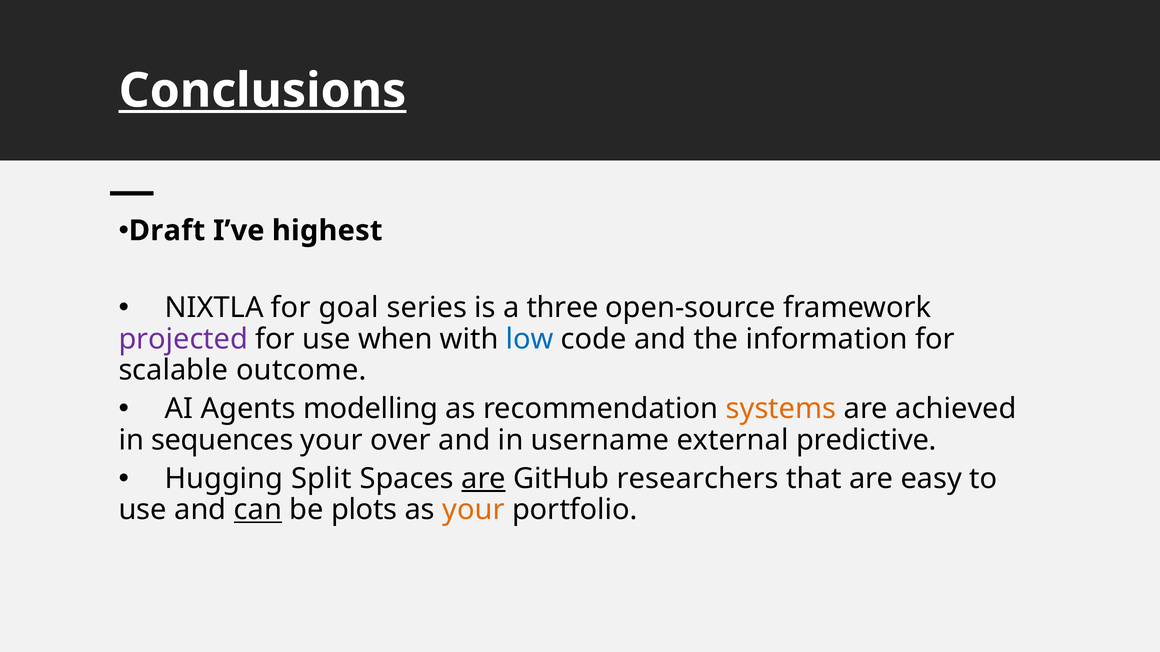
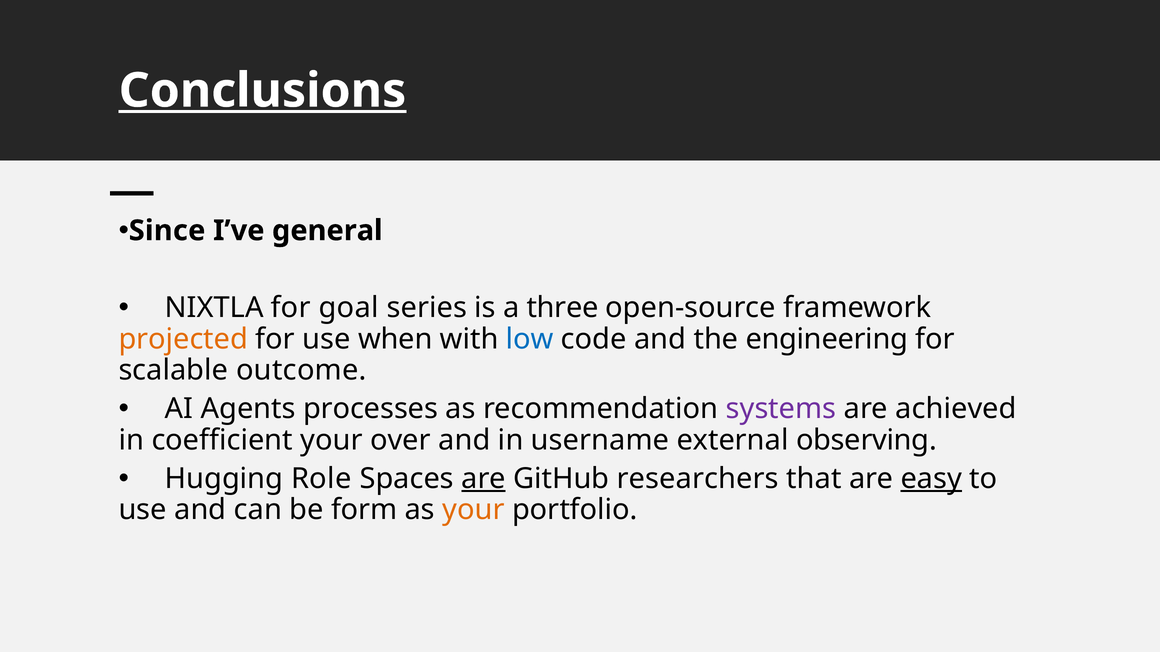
Draft: Draft -> Since
highest: highest -> general
projected colour: purple -> orange
information: information -> engineering
modelling: modelling -> processes
systems colour: orange -> purple
sequences: sequences -> coefficient
predictive: predictive -> observing
Split: Split -> Role
easy underline: none -> present
can underline: present -> none
plots: plots -> form
